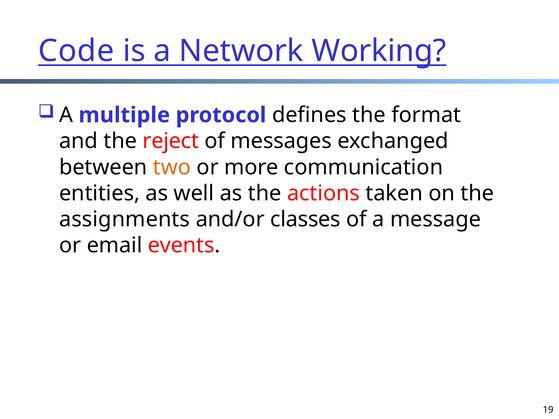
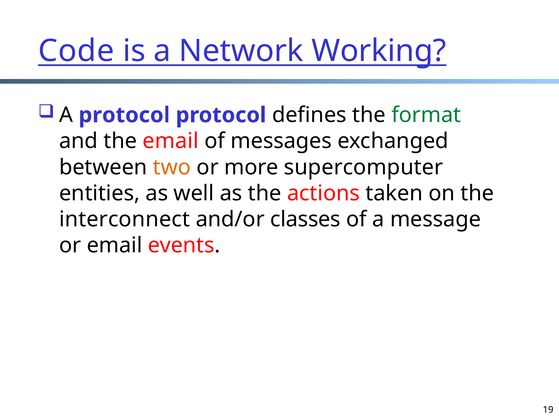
A multiple: multiple -> protocol
format colour: black -> green
the reject: reject -> email
communication: communication -> supercomputer
assignments: assignments -> interconnect
